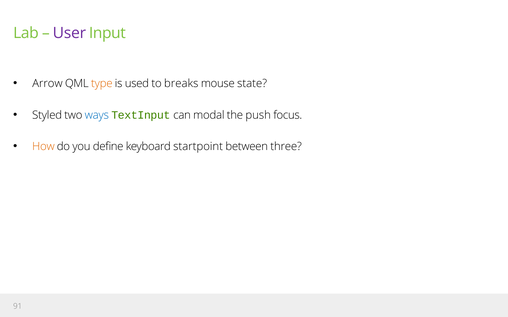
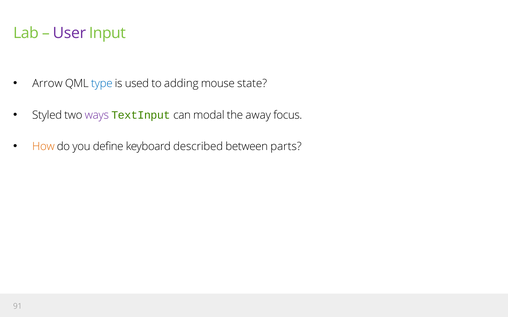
type colour: orange -> blue
breaks: breaks -> adding
ways colour: blue -> purple
push: push -> away
startpoint: startpoint -> described
three: three -> parts
